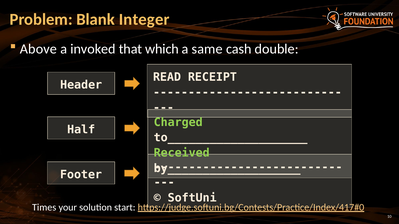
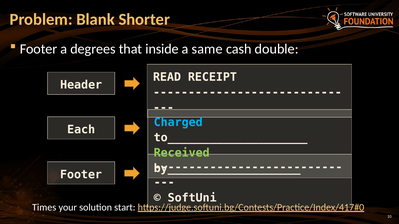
Integer: Integer -> Shorter
Above at (38, 49): Above -> Footer
invoked: invoked -> degrees
which: which -> inside
Charged colour: light green -> light blue
Half: Half -> Each
